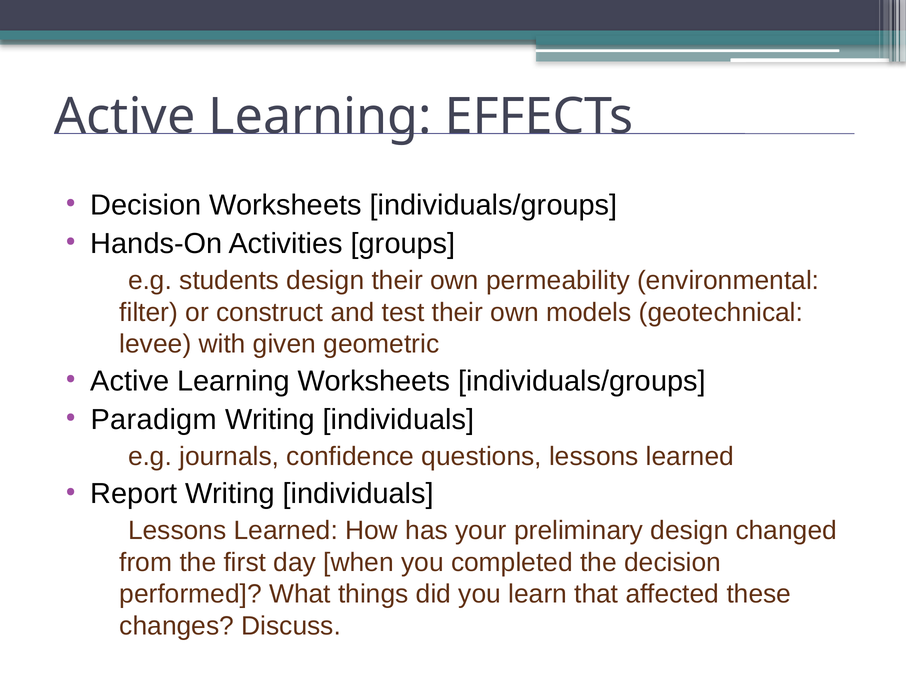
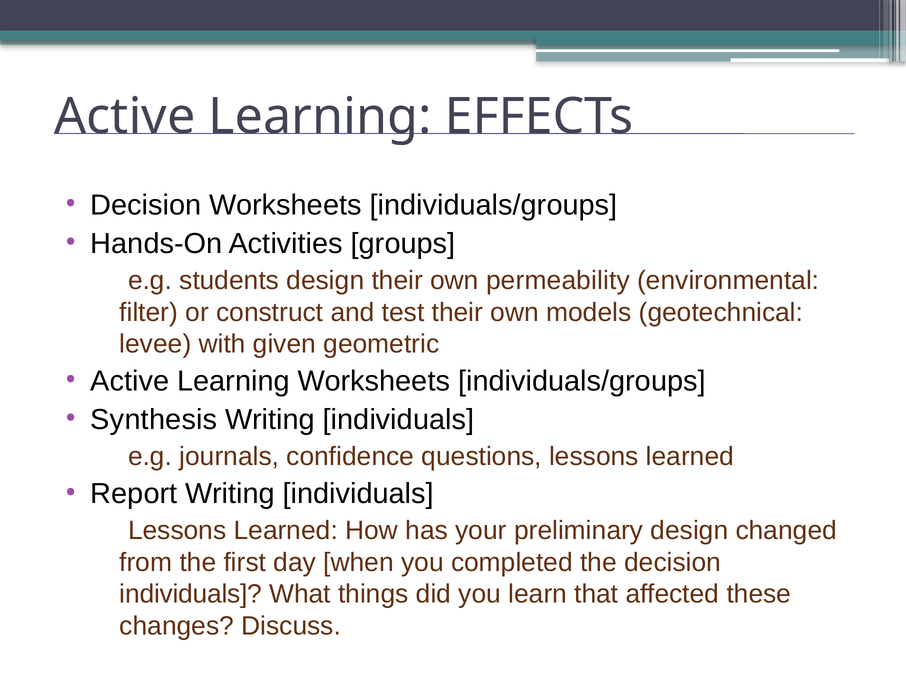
Paradigm: Paradigm -> Synthesis
performed at (191, 594): performed -> individuals
